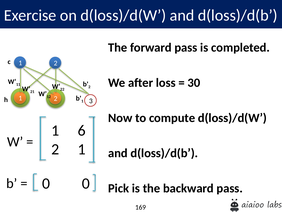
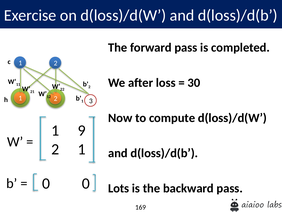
6: 6 -> 9
Pick: Pick -> Lots
